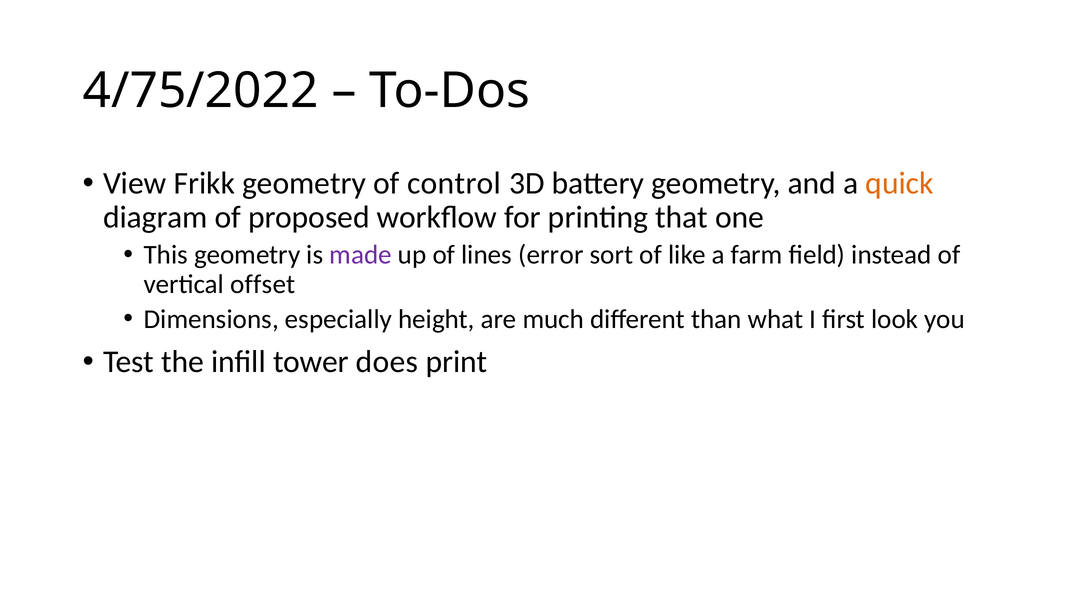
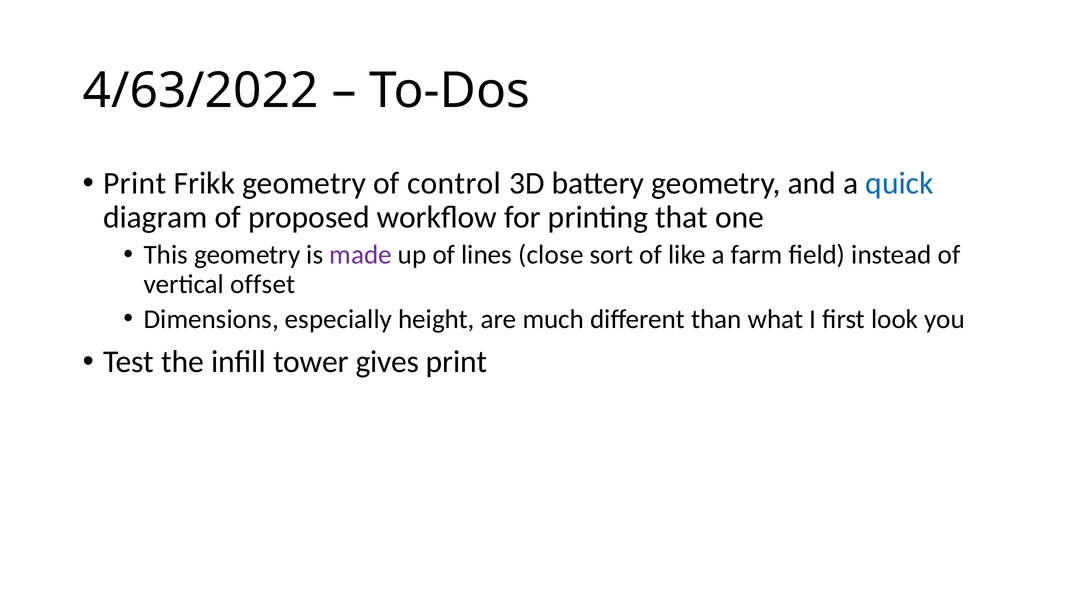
4/75/2022: 4/75/2022 -> 4/63/2022
View at (135, 183): View -> Print
quick colour: orange -> blue
error: error -> close
does: does -> gives
